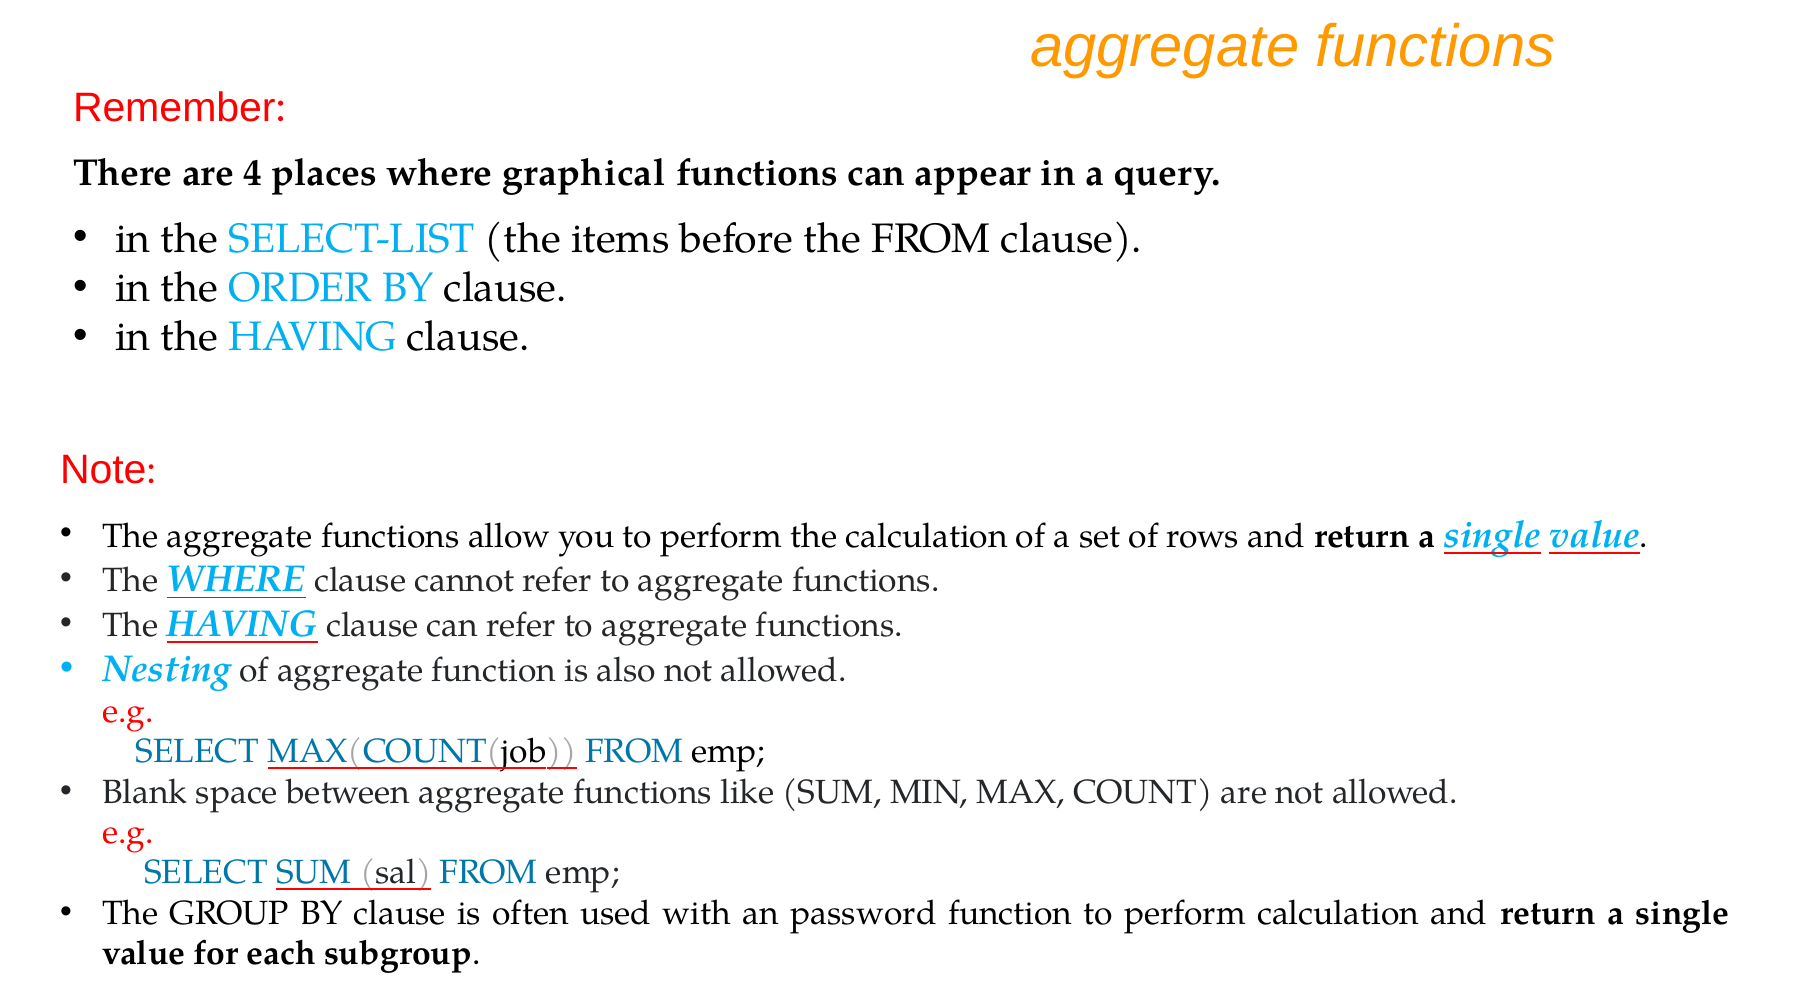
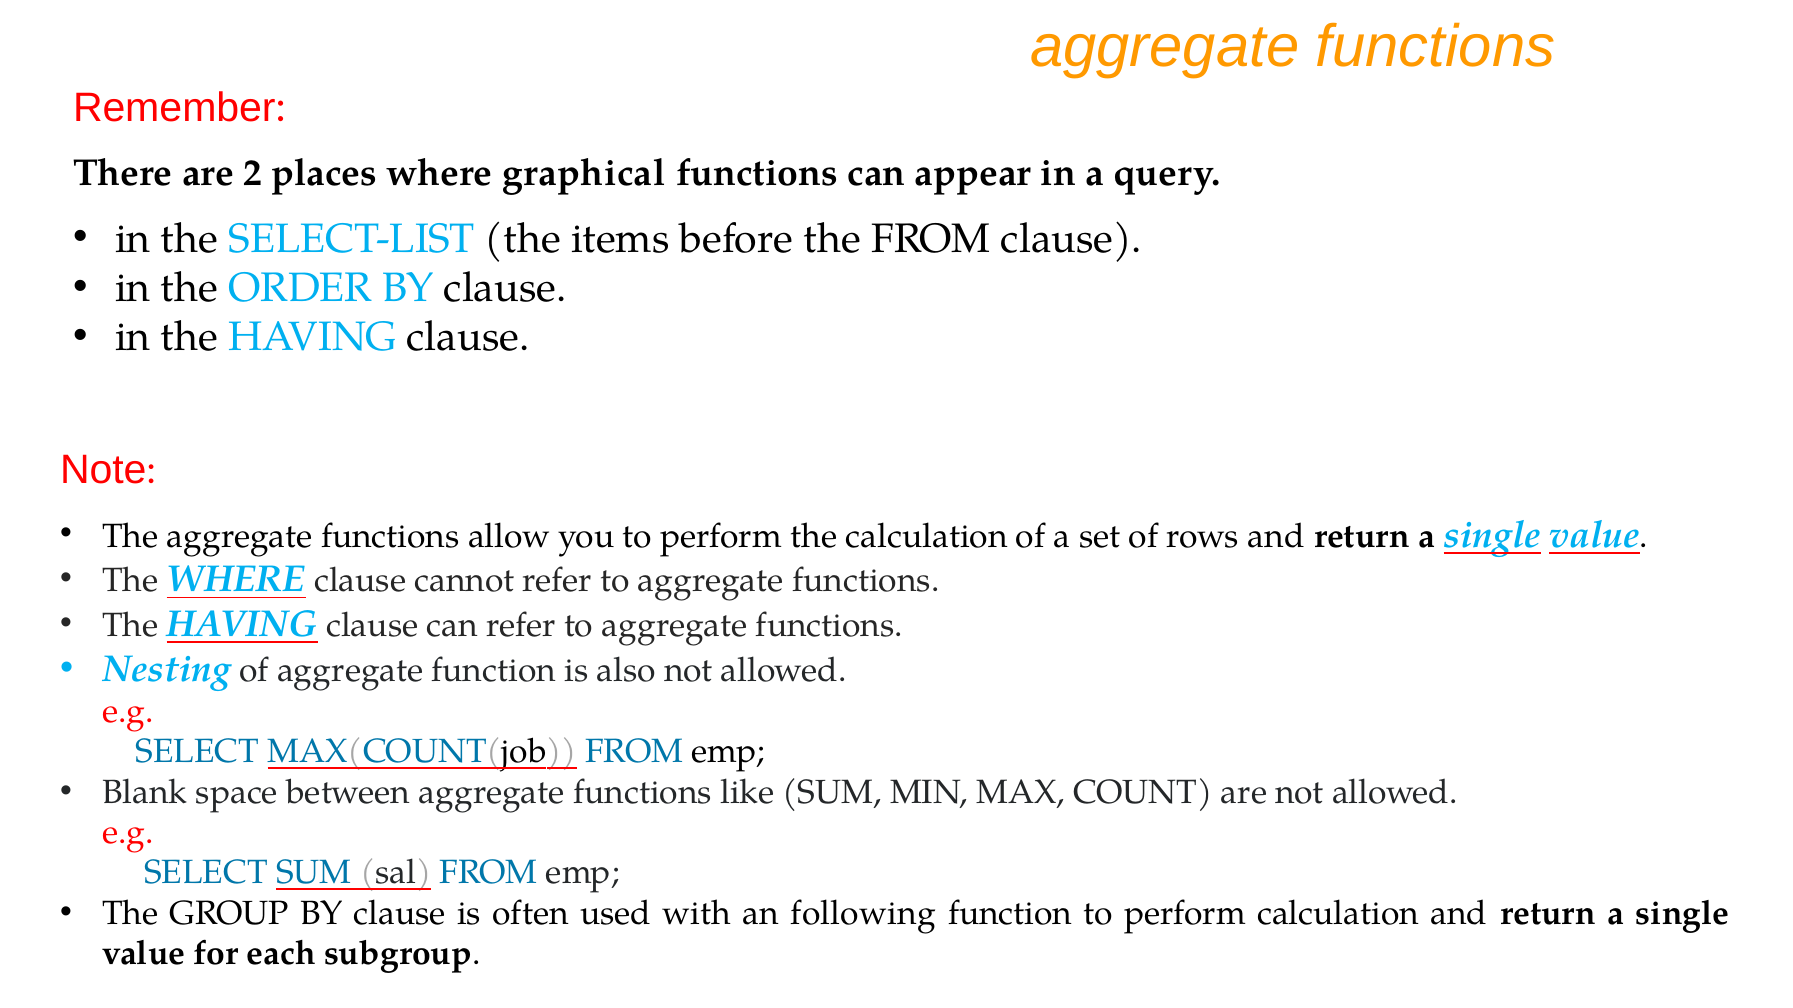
4: 4 -> 2
password: password -> following
